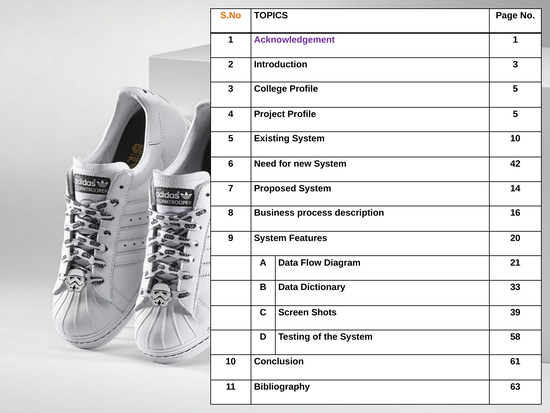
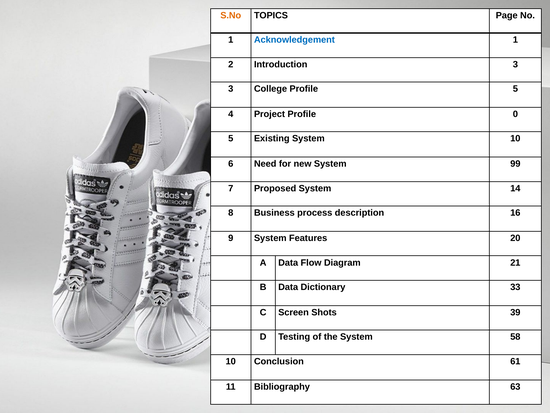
Acknowledgement colour: purple -> blue
Project Profile 5: 5 -> 0
42: 42 -> 99
